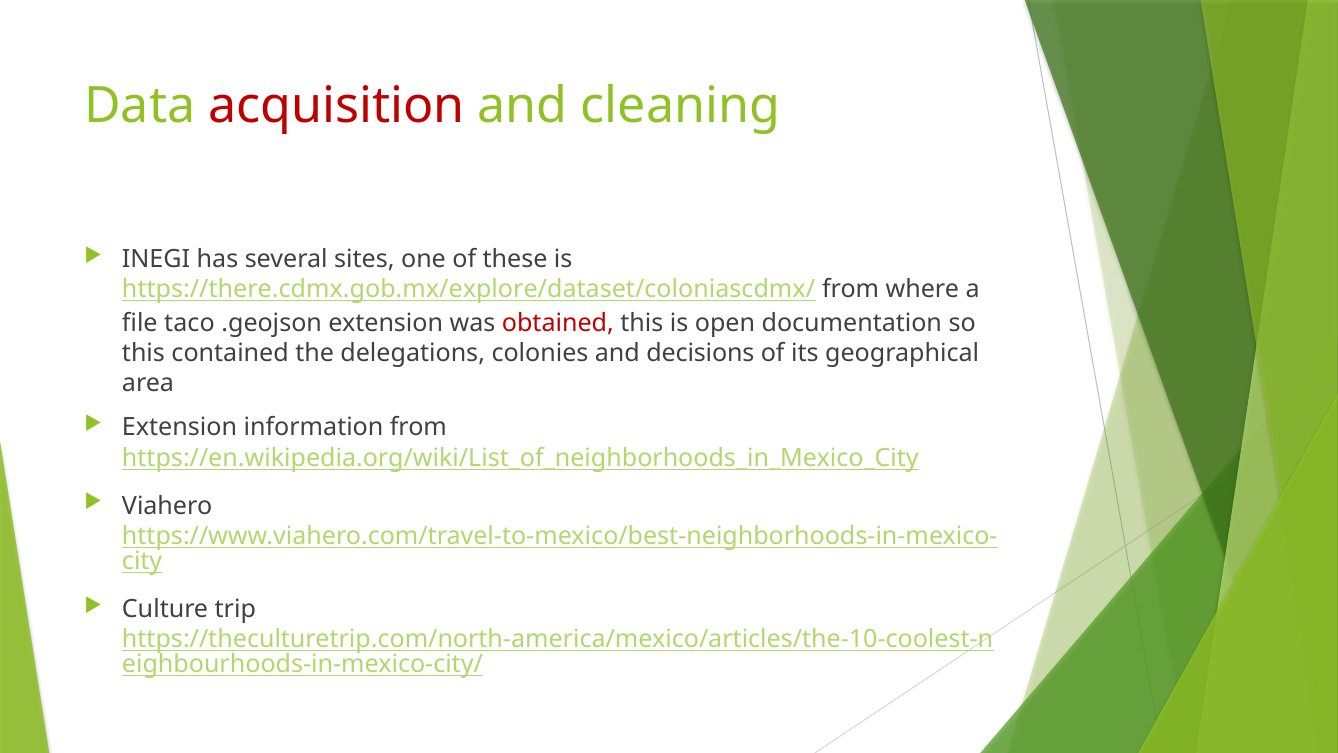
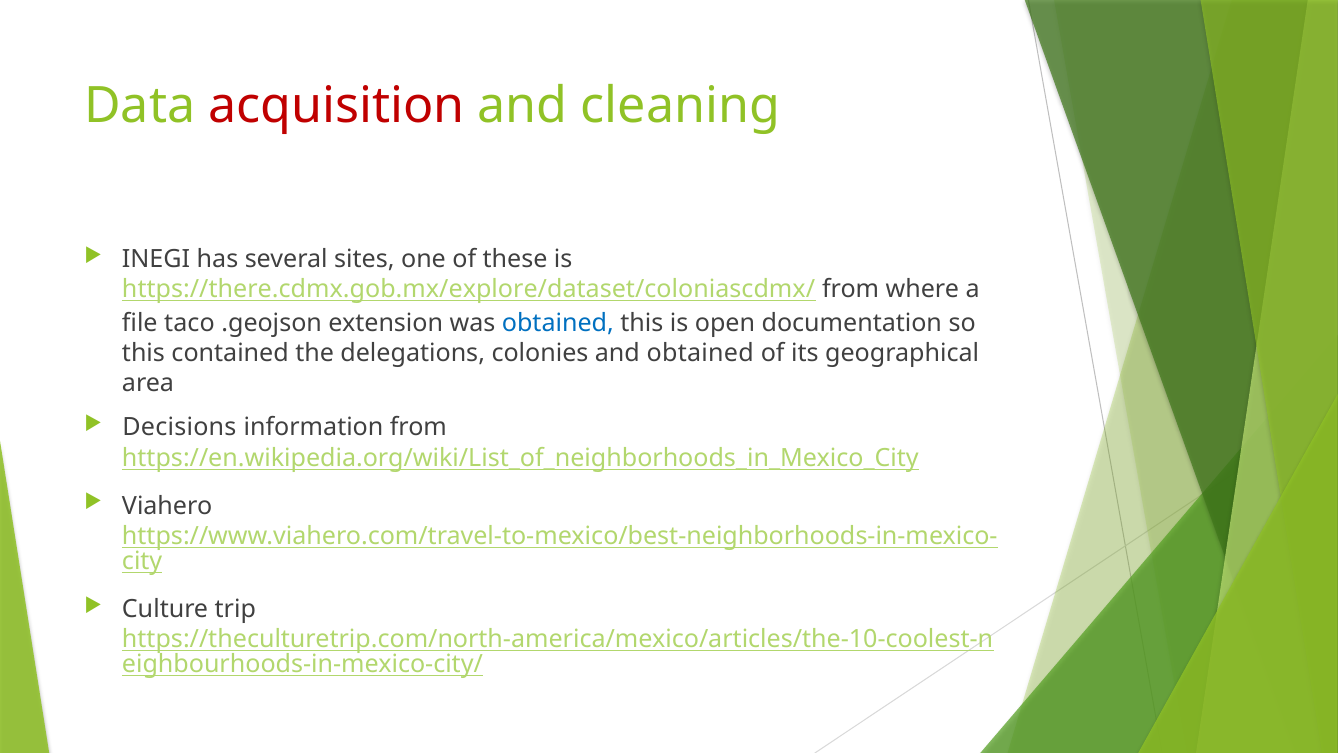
obtained at (558, 323) colour: red -> blue
and decisions: decisions -> obtained
Extension at (180, 427): Extension -> Decisions
